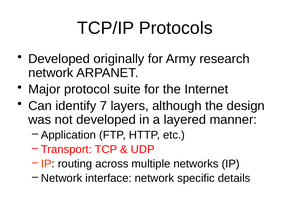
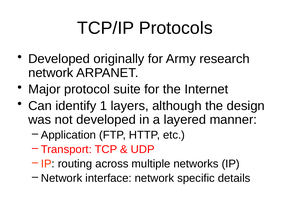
7: 7 -> 1
